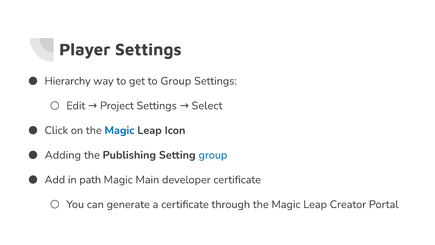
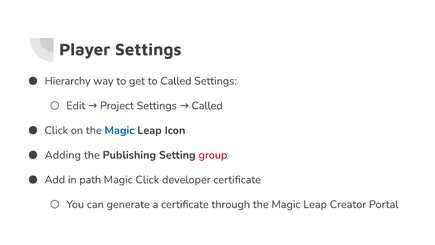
to Group: Group -> Called
Settings Select: Select -> Called
group at (213, 155) colour: blue -> red
Magic Main: Main -> Click
